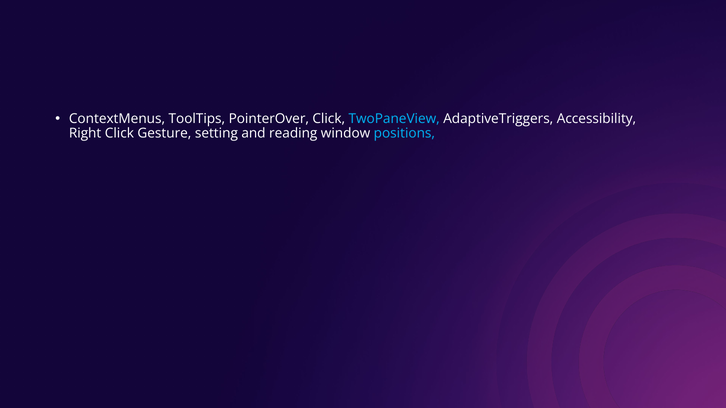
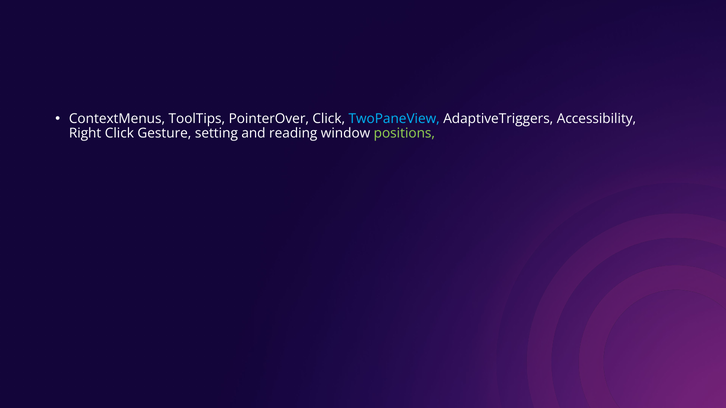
positions colour: light blue -> light green
